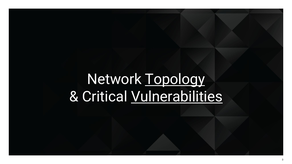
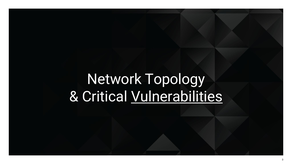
Topology underline: present -> none
